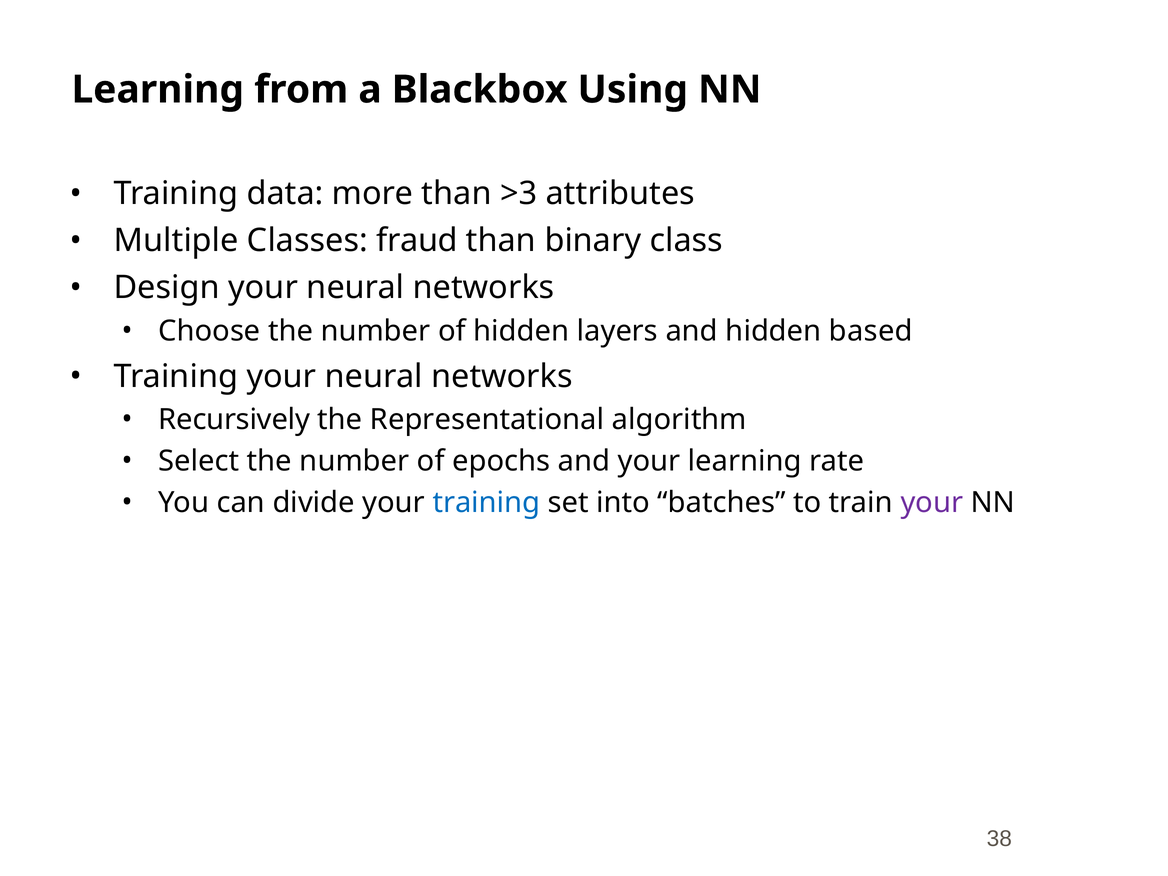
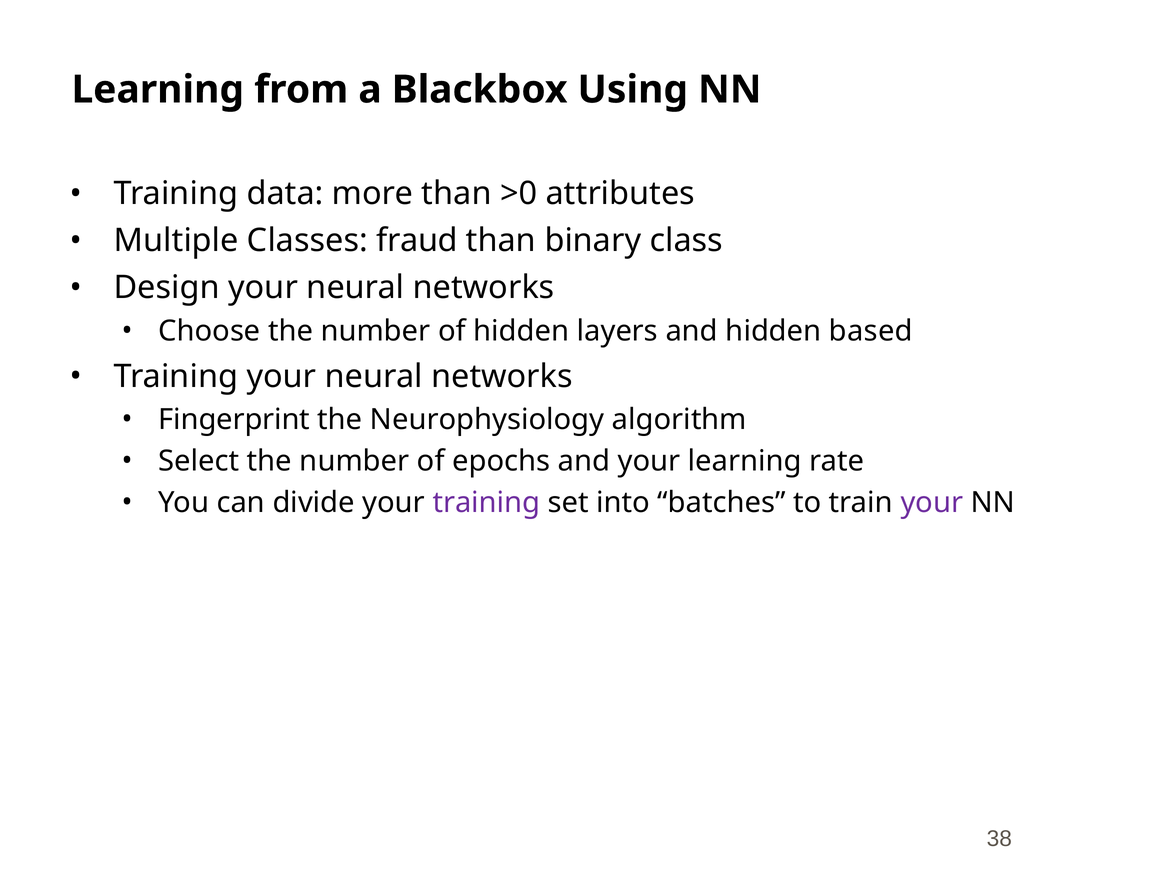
>3: >3 -> >0
Recursively: Recursively -> Fingerprint
Representational: Representational -> Neurophysiology
training at (486, 503) colour: blue -> purple
